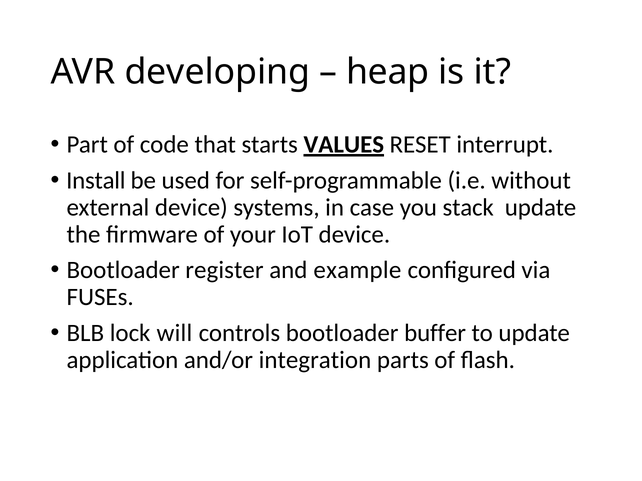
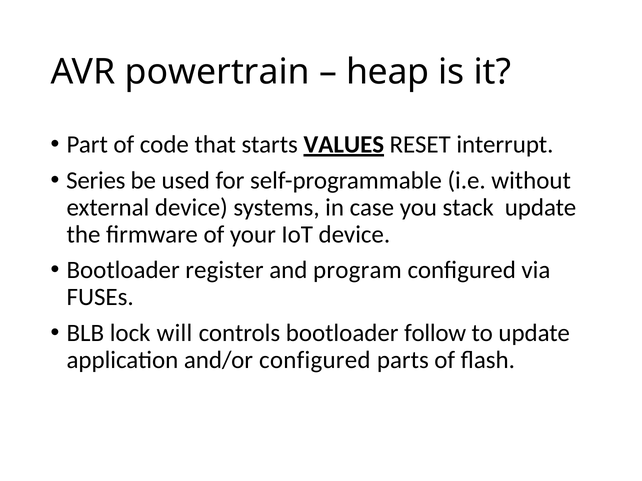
developing: developing -> powertrain
Install: Install -> Series
example: example -> program
buffer: buffer -> follow
and/or integration: integration -> configured
